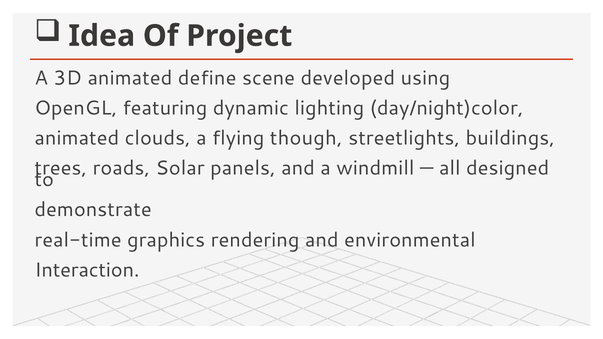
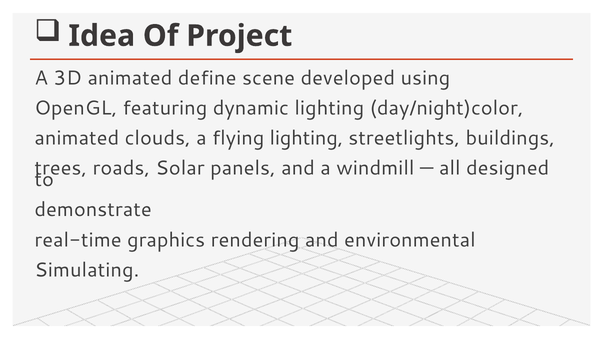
flying though: though -> lighting
Interaction: Interaction -> Simulating
